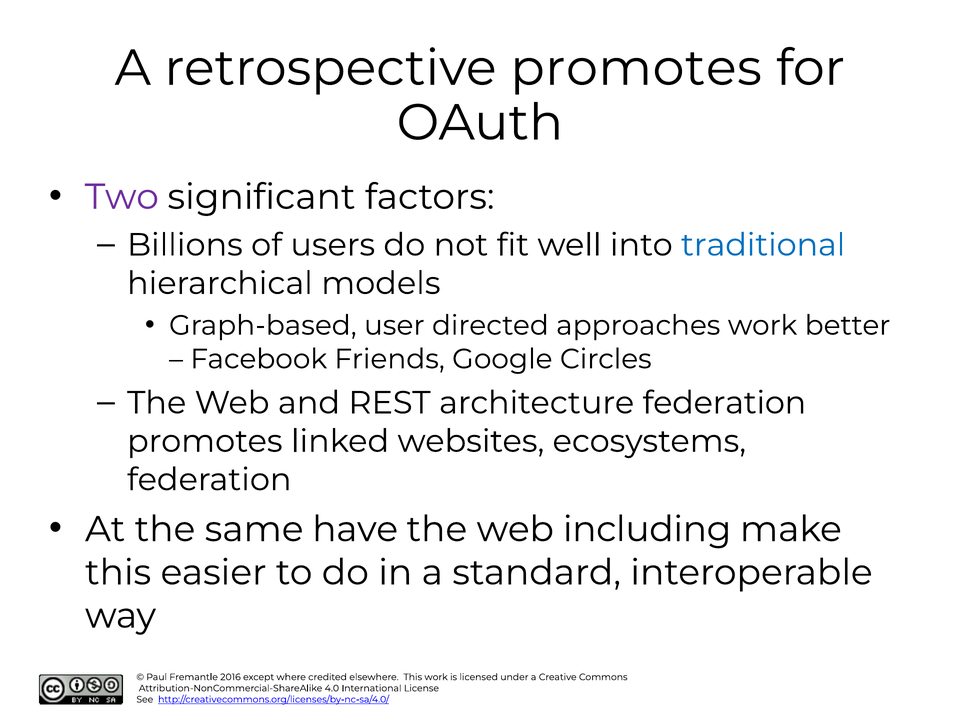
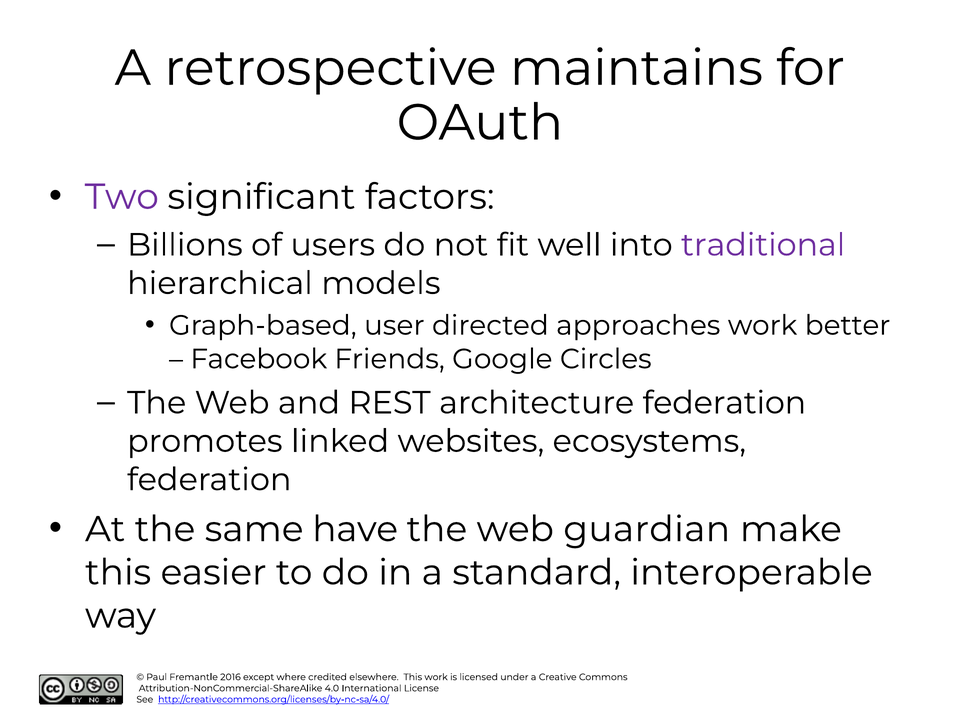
retrospective promotes: promotes -> maintains
traditional colour: blue -> purple
including: including -> guardian
